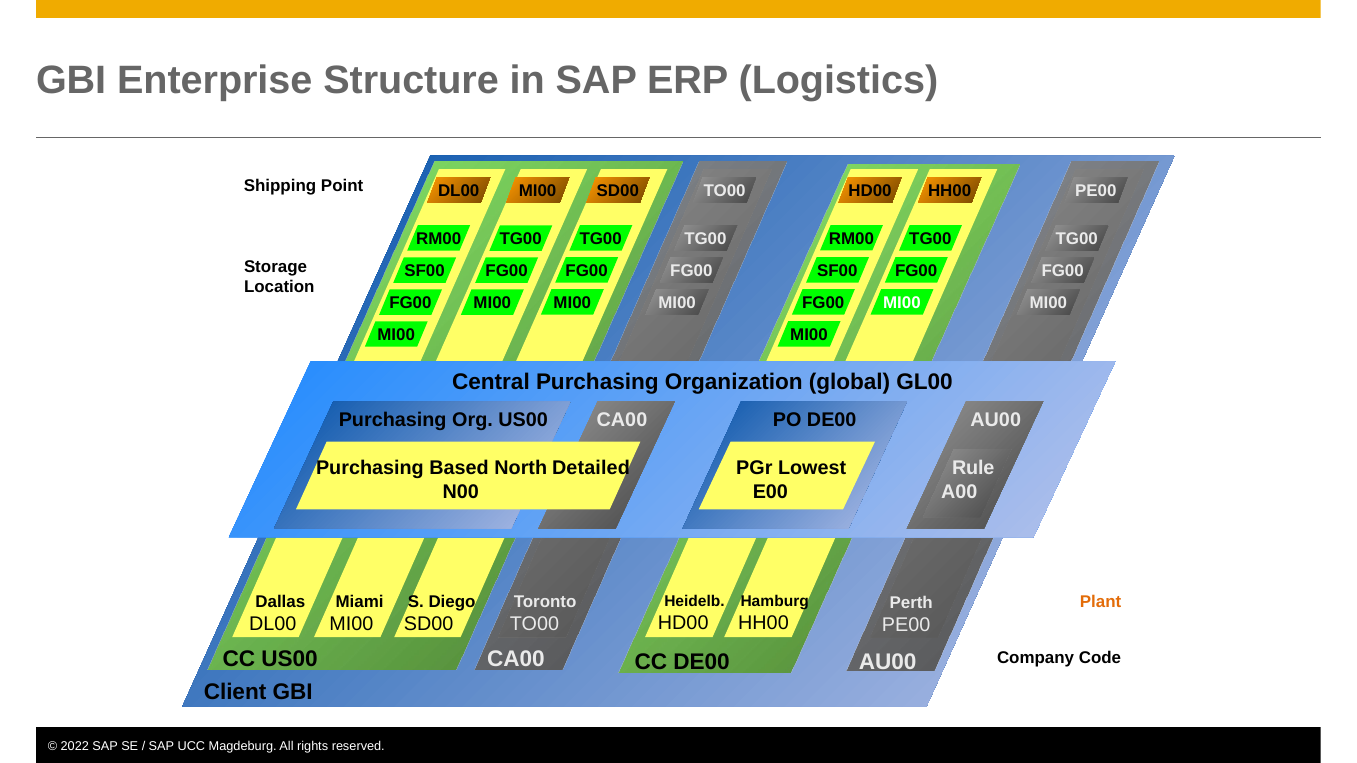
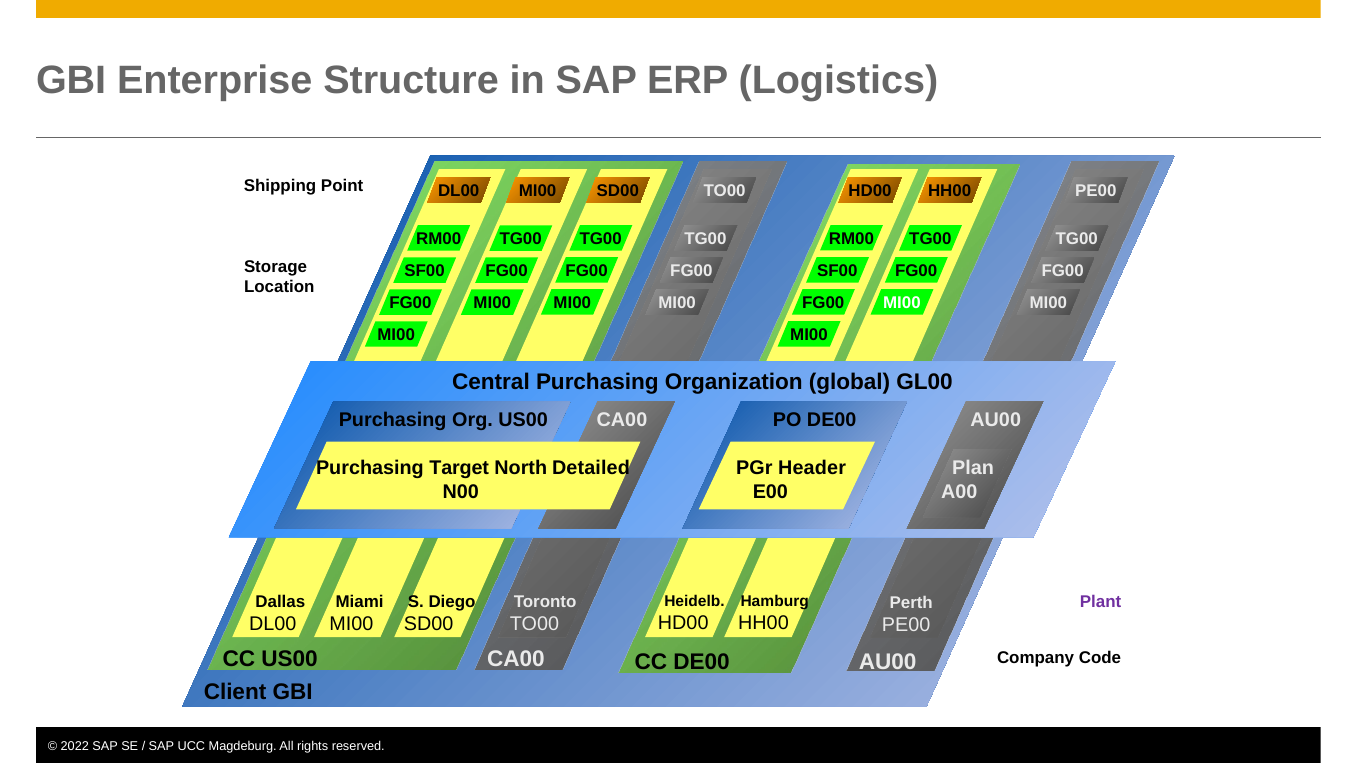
Based: Based -> Target
Lowest: Lowest -> Header
Rule: Rule -> Plan
Plant colour: orange -> purple
